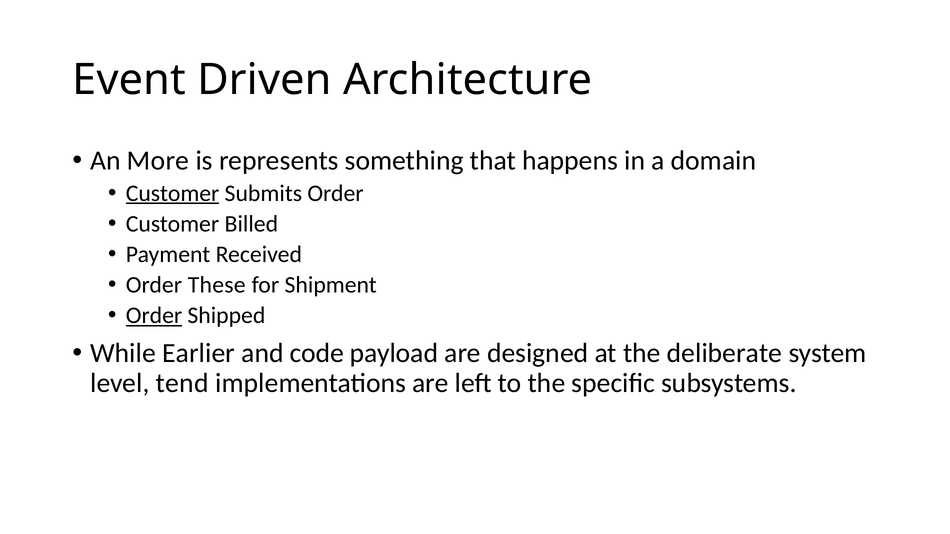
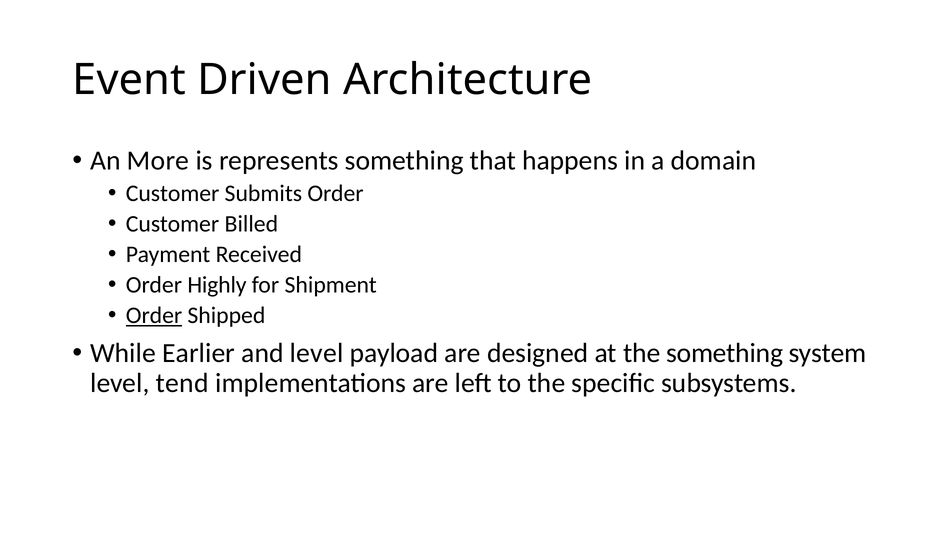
Customer at (173, 193) underline: present -> none
These: These -> Highly
and code: code -> level
the deliberate: deliberate -> something
